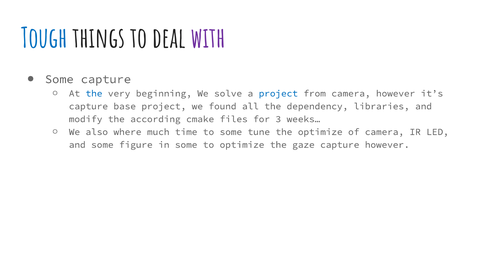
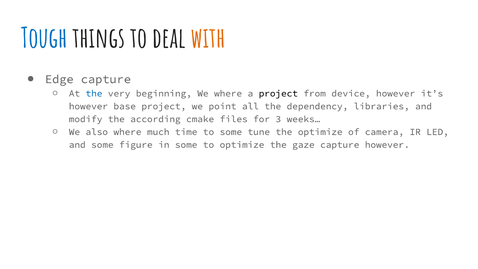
with colour: purple -> orange
Some at (59, 79): Some -> Edge
We solve: solve -> where
project at (278, 93) colour: blue -> black
from camera: camera -> device
capture at (88, 106): capture -> however
found: found -> point
